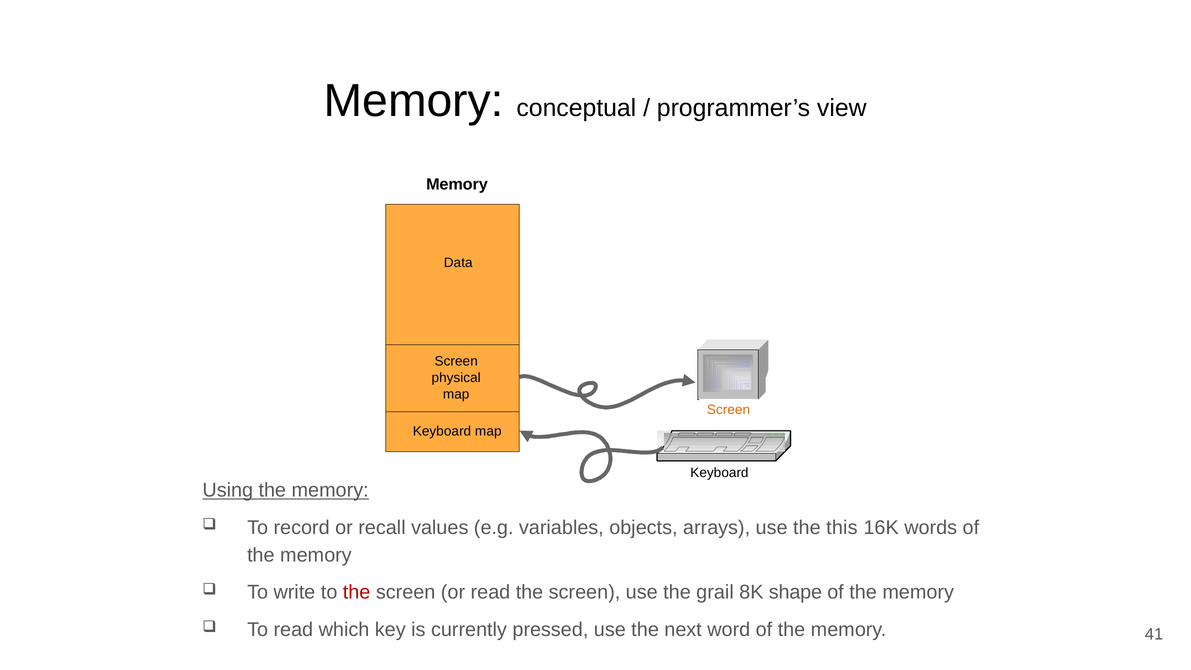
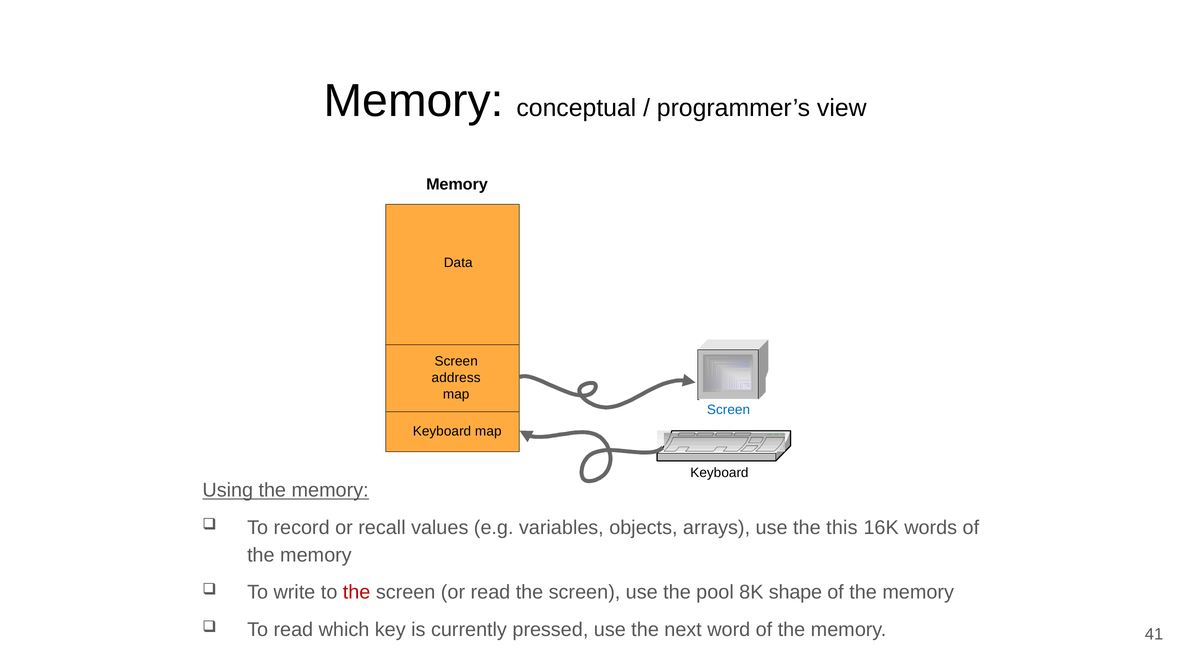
physical: physical -> address
Screen at (729, 410) colour: orange -> blue
grail: grail -> pool
